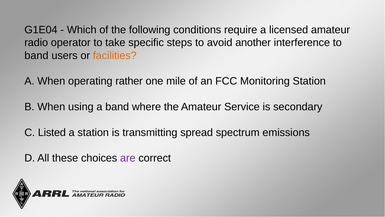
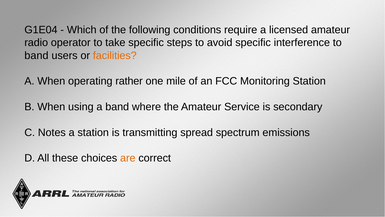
avoid another: another -> specific
Listed: Listed -> Notes
are colour: purple -> orange
